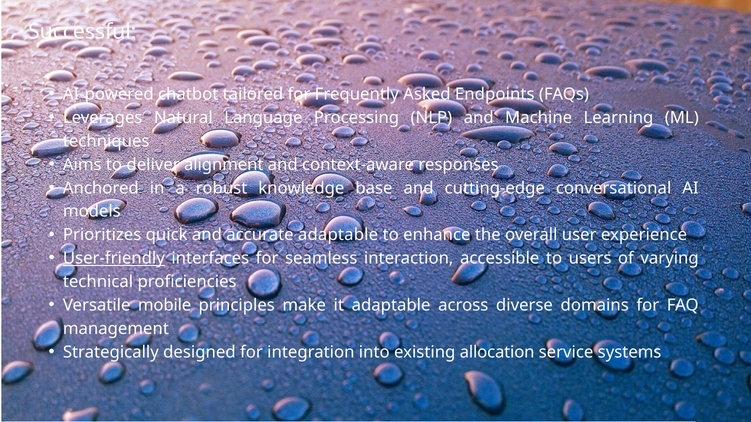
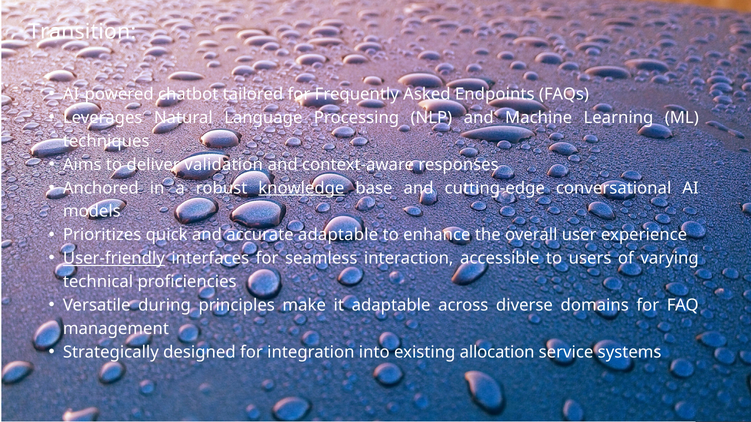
Successful: Successful -> Transition
alignment: alignment -> validation
knowledge underline: none -> present
mobile: mobile -> during
